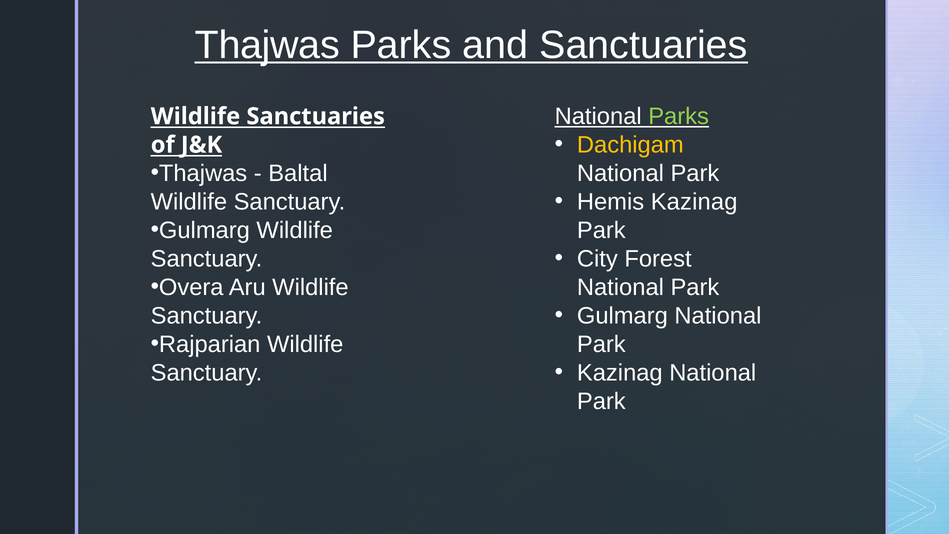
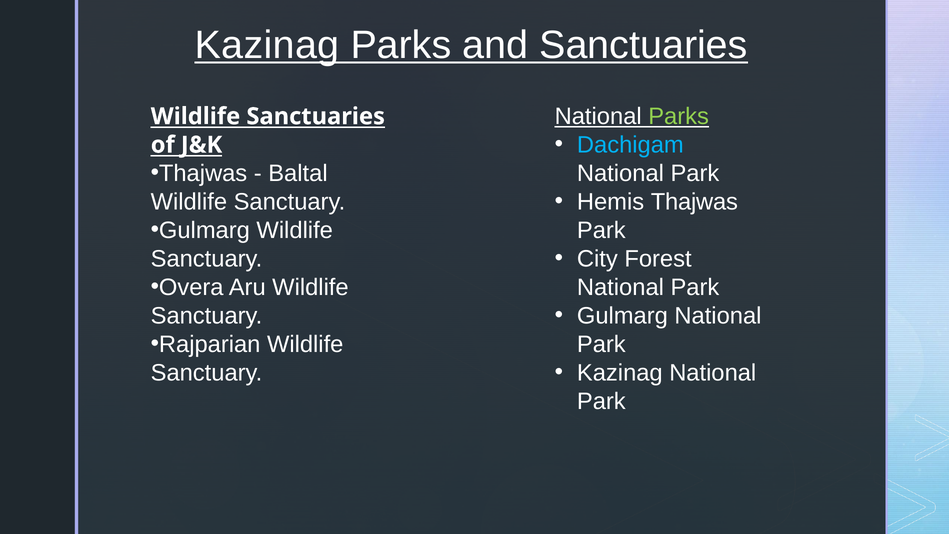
Thajwas at (267, 45): Thajwas -> Kazinag
Dachigam colour: yellow -> light blue
Hemis Kazinag: Kazinag -> Thajwas
